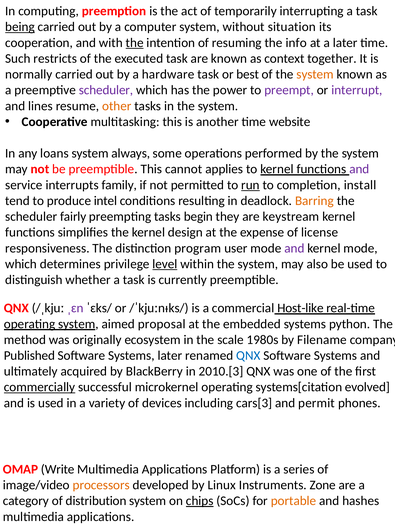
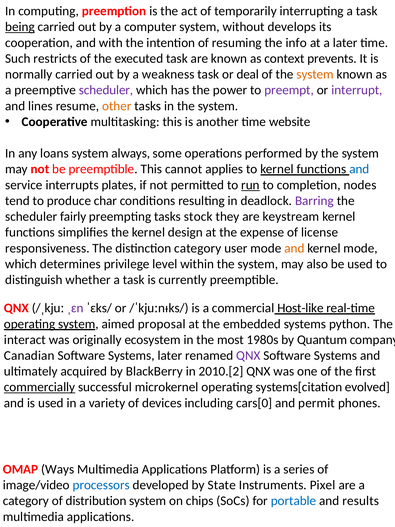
situation: situation -> develops
the at (135, 43) underline: present -> none
together: together -> prevents
hardware: hardware -> weakness
best: best -> deal
and at (359, 169) colour: purple -> blue
family: family -> plates
install: install -> nodes
intel: intel -> char
Barring colour: orange -> purple
begin: begin -> stock
distinction program: program -> category
and at (294, 248) colour: purple -> orange
level underline: present -> none
method: method -> interact
scale: scale -> most
Filename: Filename -> Quantum
Published: Published -> Canadian
QNX at (248, 355) colour: blue -> purple
2010.[3: 2010.[3 -> 2010.[2
cars[3: cars[3 -> cars[0
Write: Write -> Ways
processors colour: orange -> blue
Linux: Linux -> State
Zone: Zone -> Pixel
chips underline: present -> none
portable colour: orange -> blue
hashes: hashes -> results
